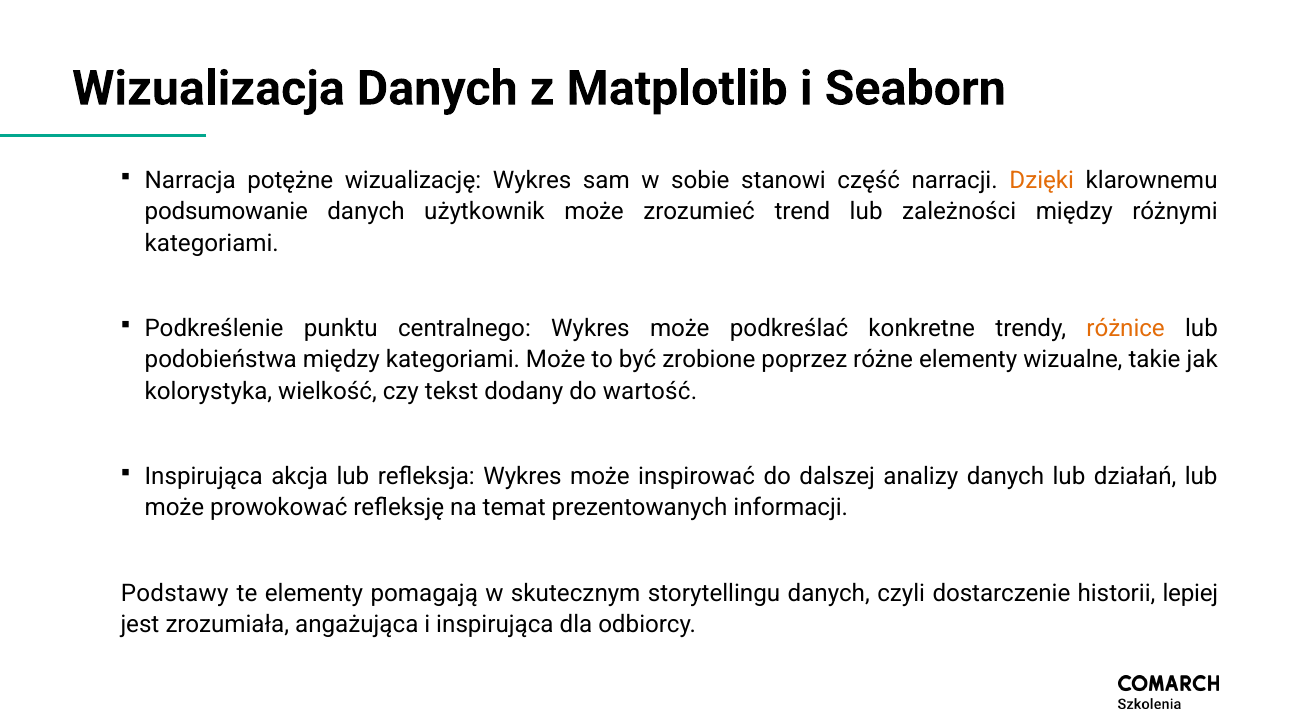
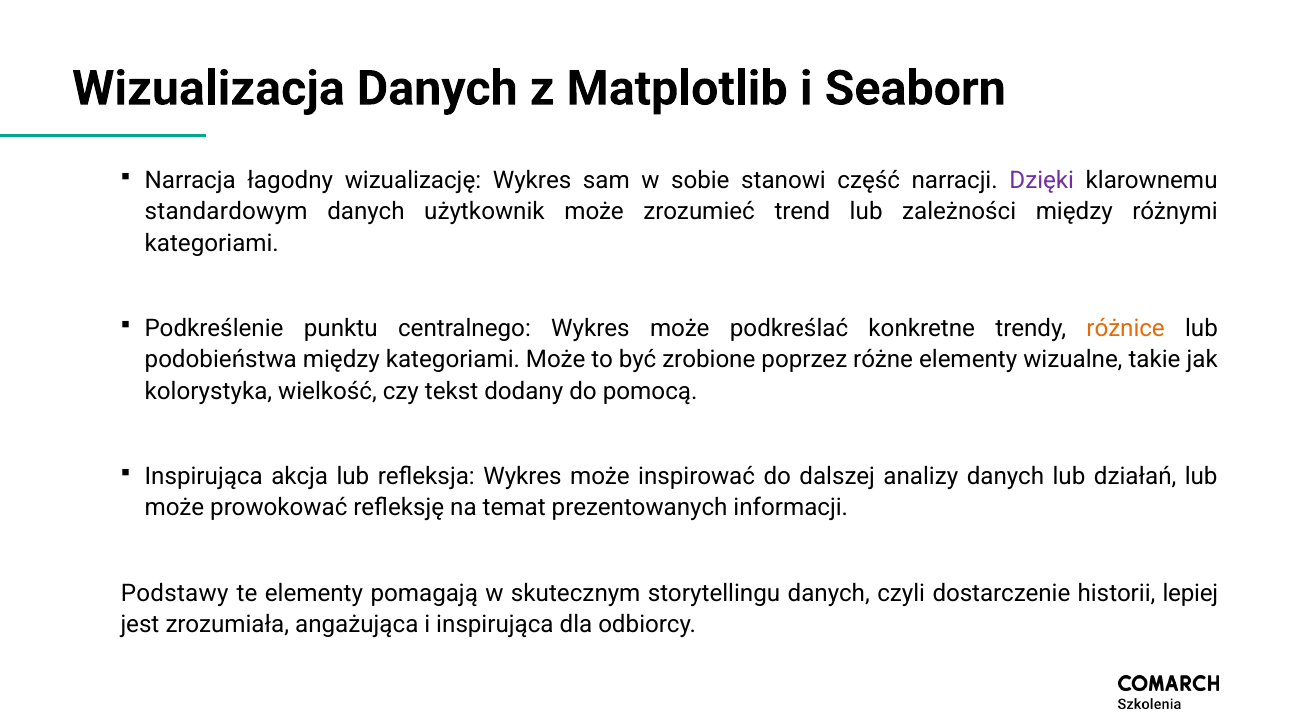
potężne: potężne -> łagodny
Dzięki colour: orange -> purple
podsumowanie: podsumowanie -> standardowym
wartość: wartość -> pomocą
